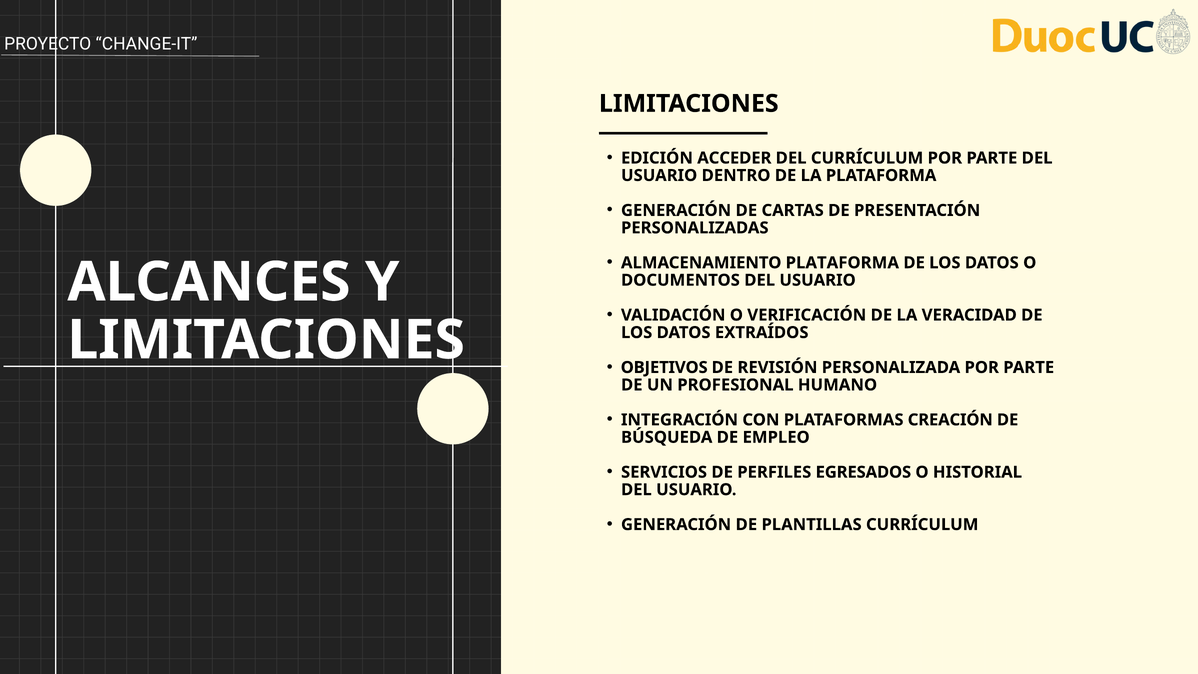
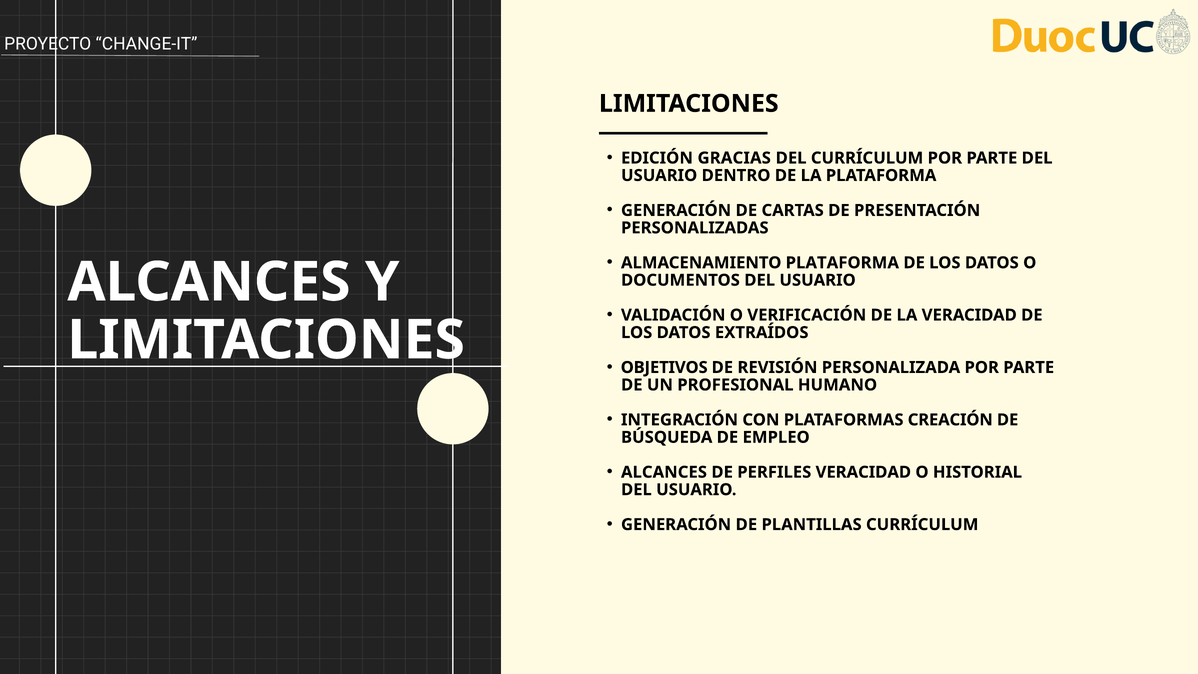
ACCEDER: ACCEDER -> GRACIAS
SERVICIOS at (664, 472): SERVICIOS -> ALCANCES
PERFILES EGRESADOS: EGRESADOS -> VERACIDAD
